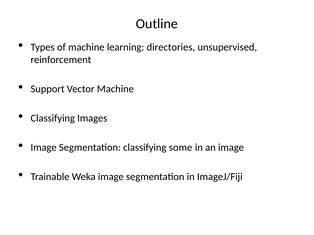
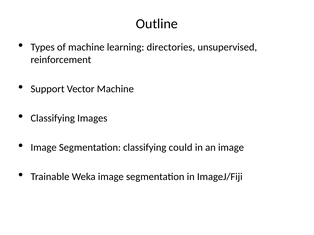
some: some -> could
